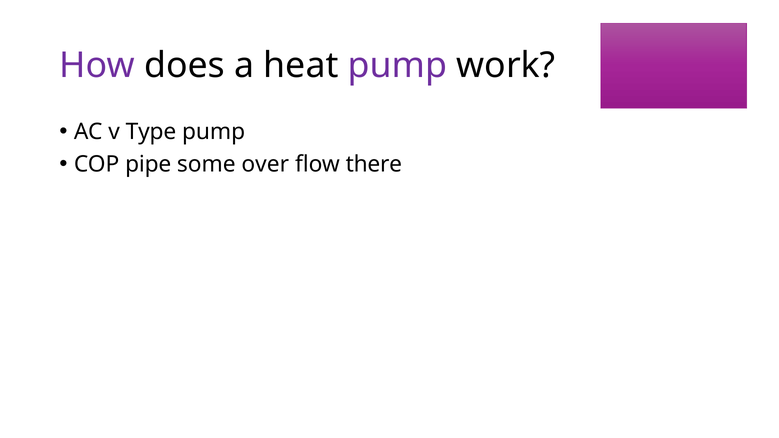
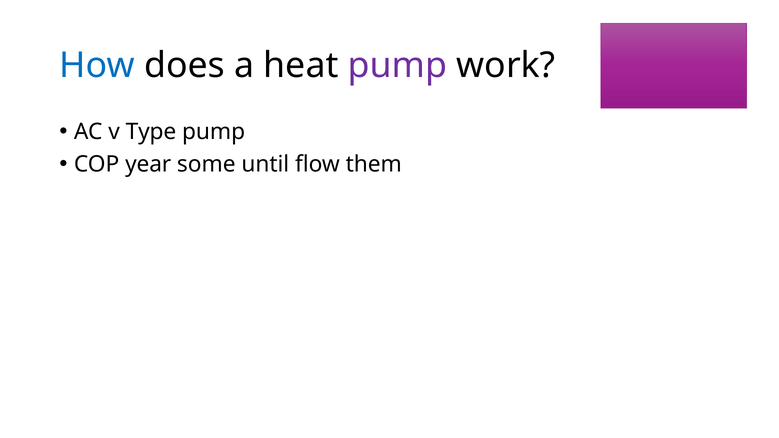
How colour: purple -> blue
pipe: pipe -> year
over: over -> until
there: there -> them
